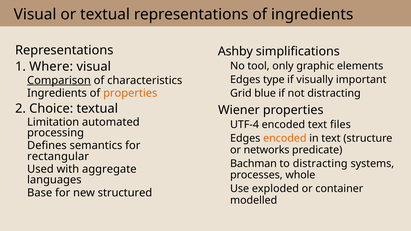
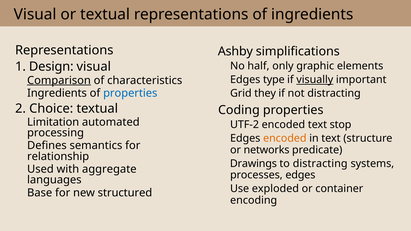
tool: tool -> half
Where: Where -> Design
visually underline: none -> present
properties at (130, 93) colour: orange -> blue
blue: blue -> they
Wiener: Wiener -> Coding
UTF-4: UTF-4 -> UTF-2
files: files -> stop
rectangular: rectangular -> relationship
Bachman: Bachman -> Drawings
processes whole: whole -> edges
modelled: modelled -> encoding
